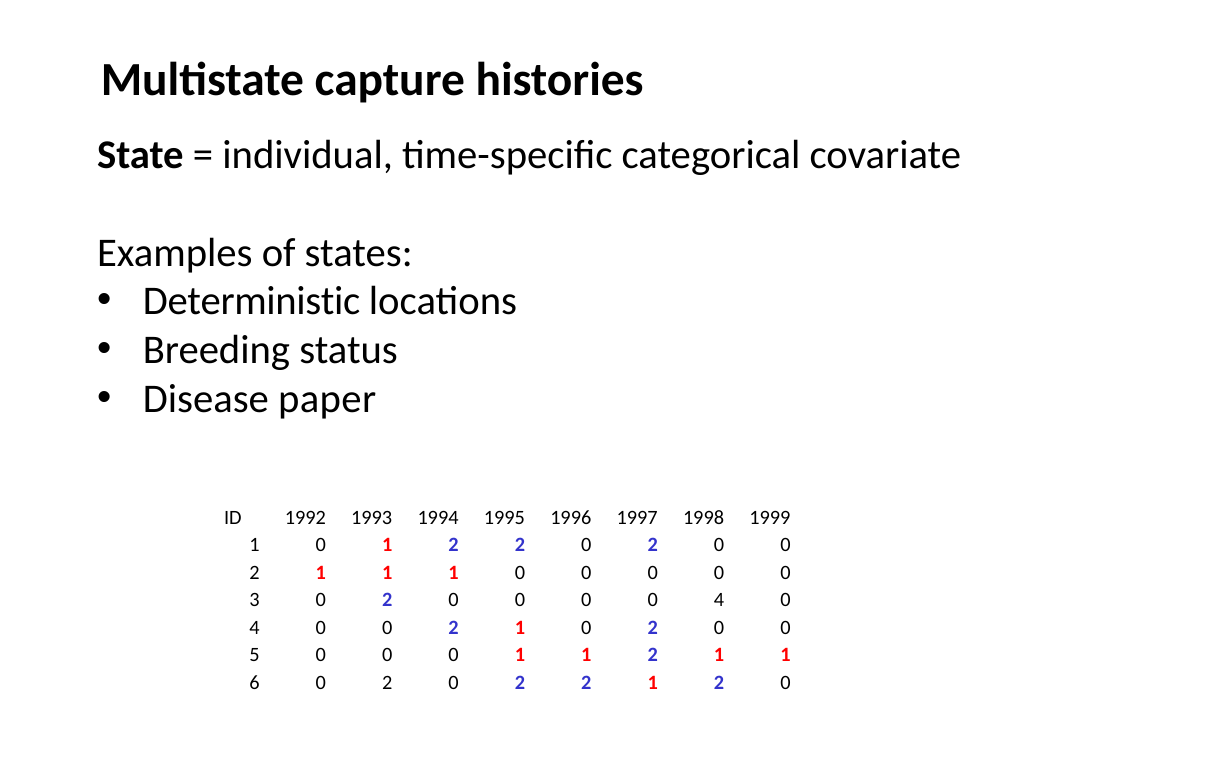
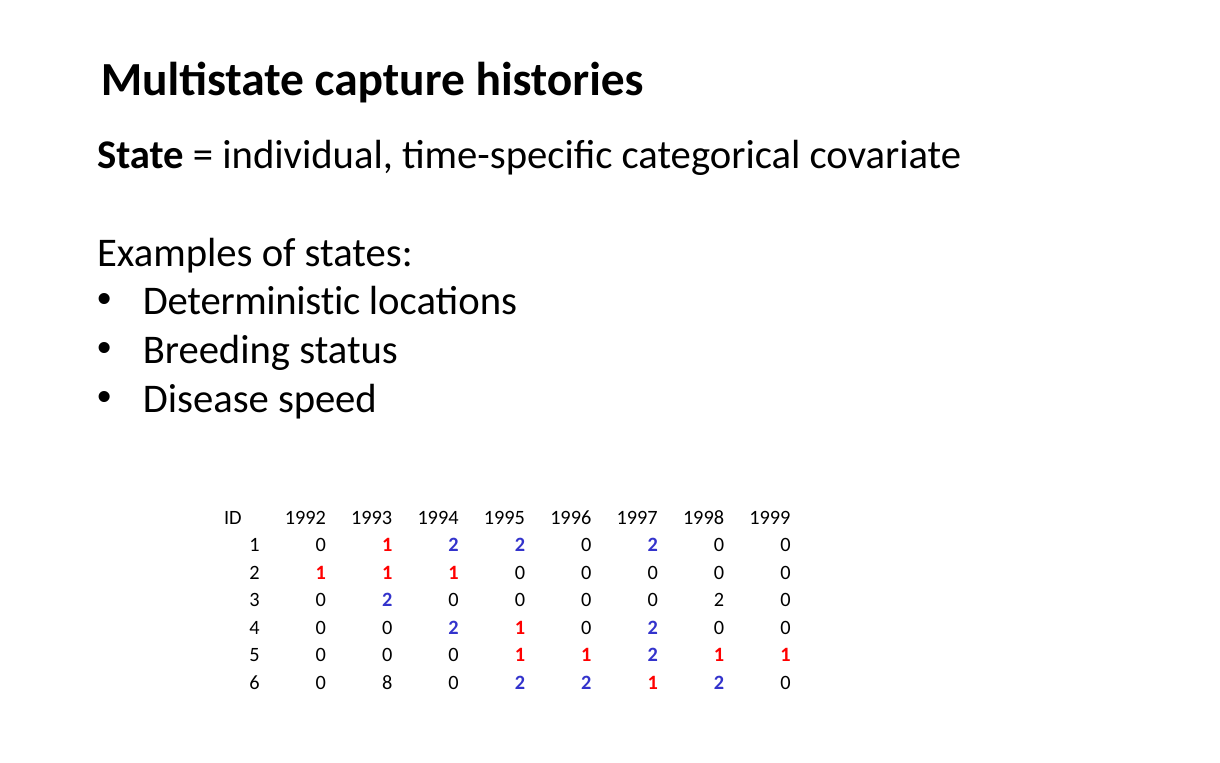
paper: paper -> speed
0 0 0 4: 4 -> 2
6 0 2: 2 -> 8
